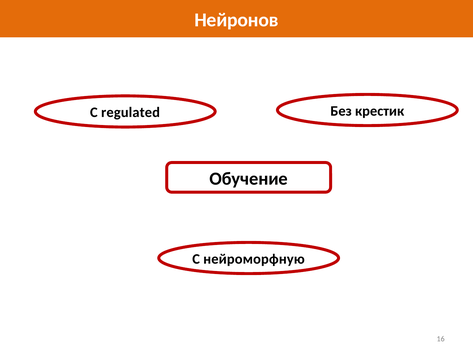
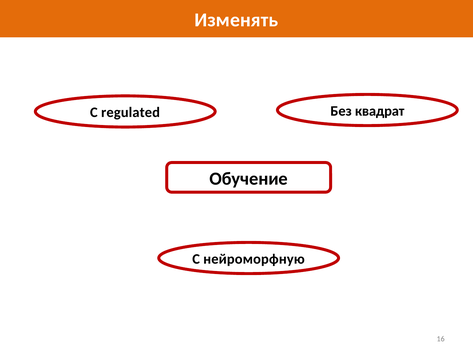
Нейронов: Нейронов -> Изменять
крестик: крестик -> квадрат
